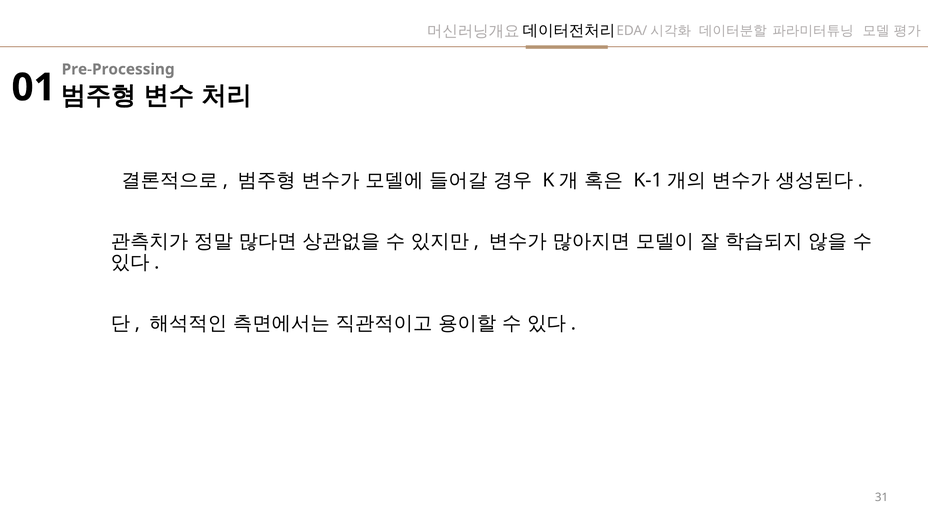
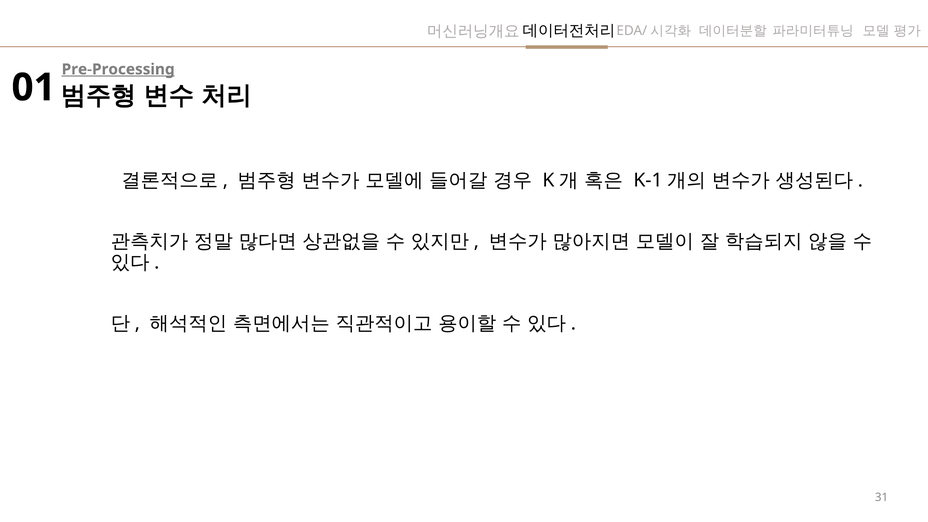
Pre-Processing underline: none -> present
